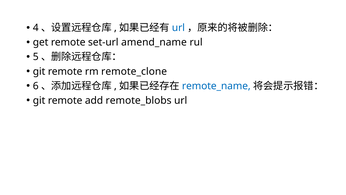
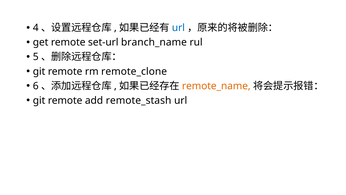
amend_name: amend_name -> branch_name
remote_name colour: blue -> orange
remote_blobs: remote_blobs -> remote_stash
